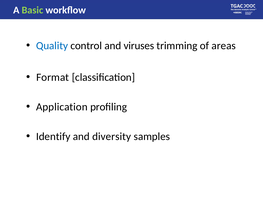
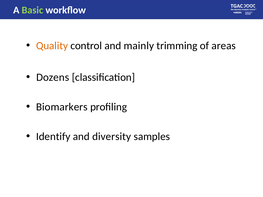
Quality colour: blue -> orange
viruses: viruses -> mainly
Format: Format -> Dozens
Application: Application -> Biomarkers
